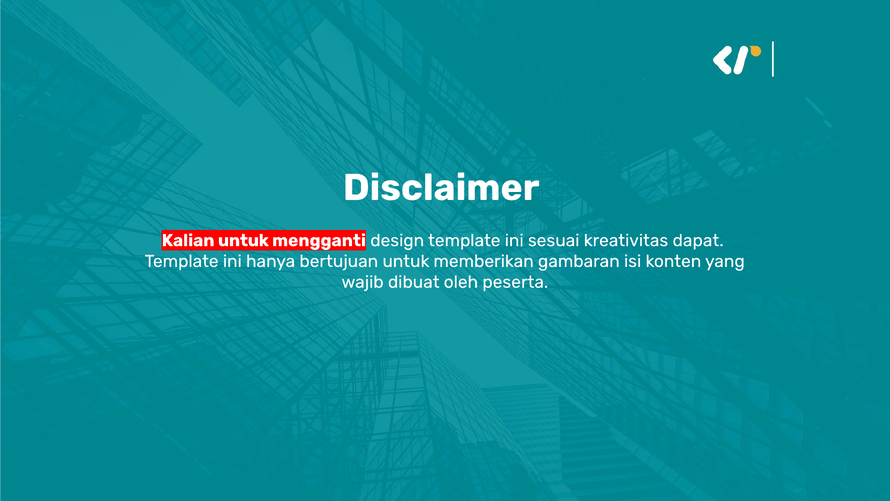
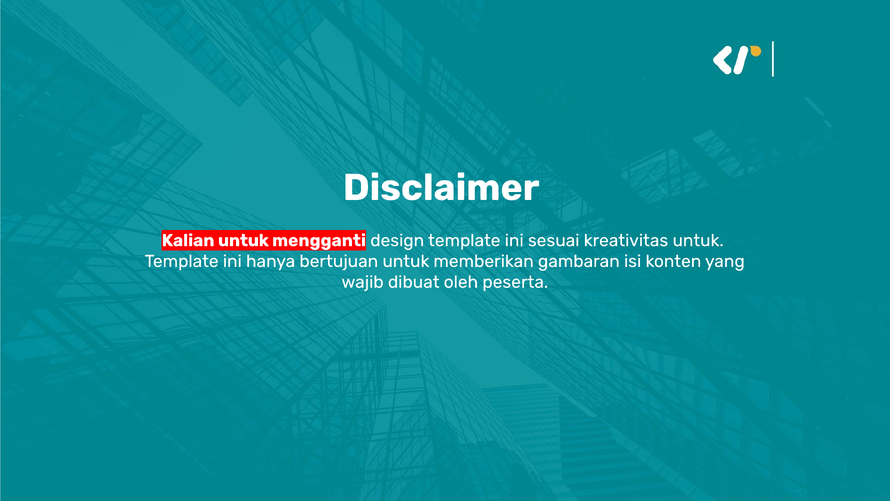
kreativitas dapat: dapat -> untuk
